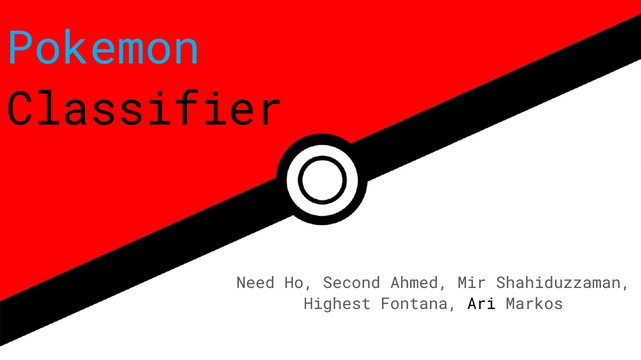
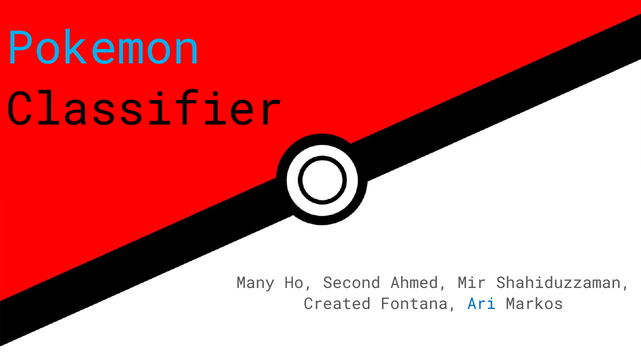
Need: Need -> Many
Highest: Highest -> Created
Ari colour: black -> blue
